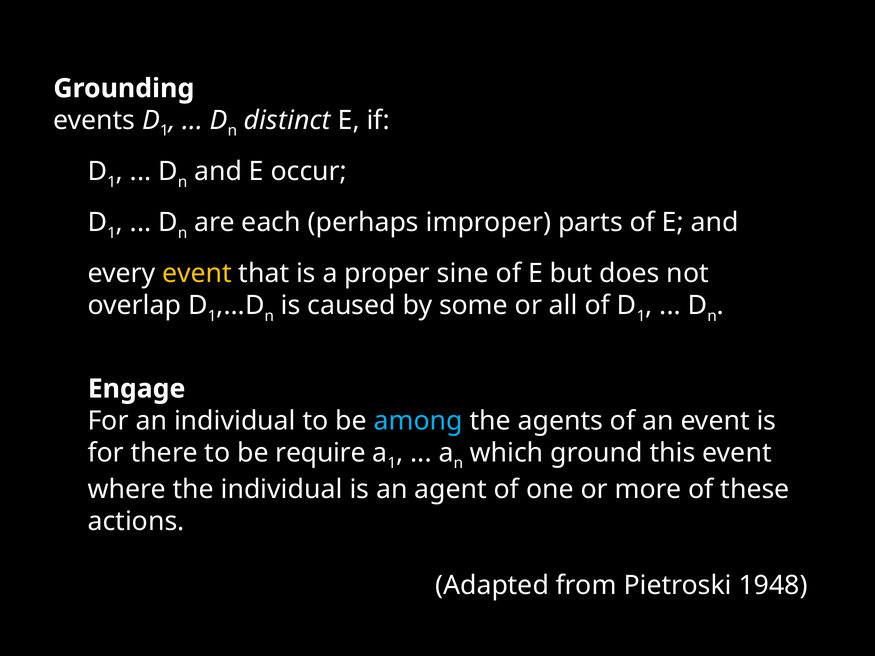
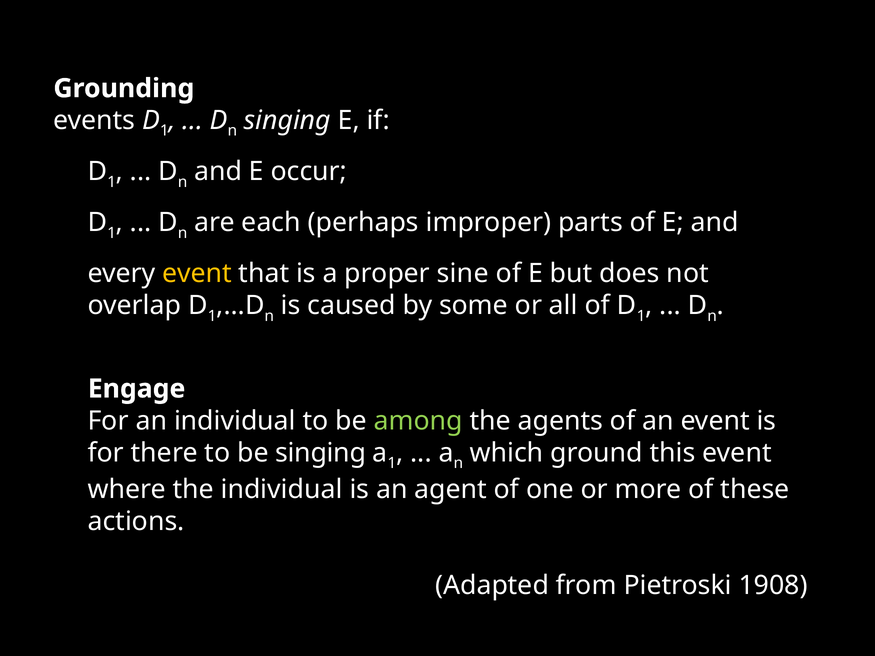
distinct at (287, 121): distinct -> singing
among colour: light blue -> light green
be require: require -> singing
1948: 1948 -> 1908
